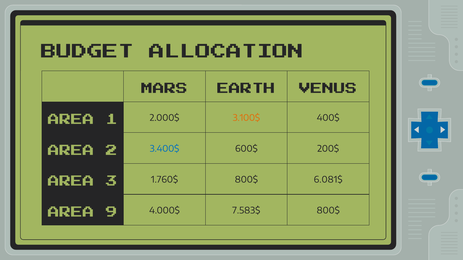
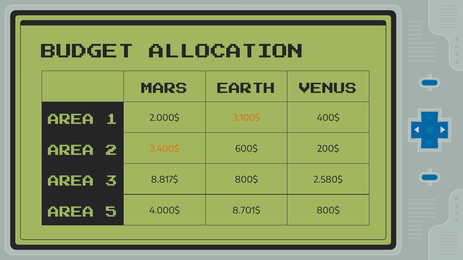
3.400$ colour: blue -> orange
1.760$: 1.760$ -> 8.817$
6.081$: 6.081$ -> 2.580$
9: 9 -> 5
7.583$: 7.583$ -> 8.701$
